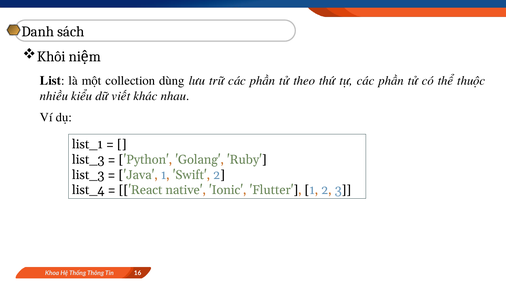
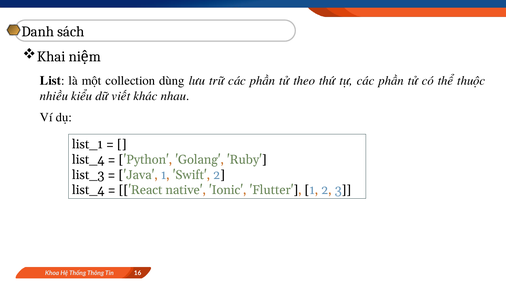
Khối: Khối -> Khai
list_3 at (88, 159): list_3 -> list_4
